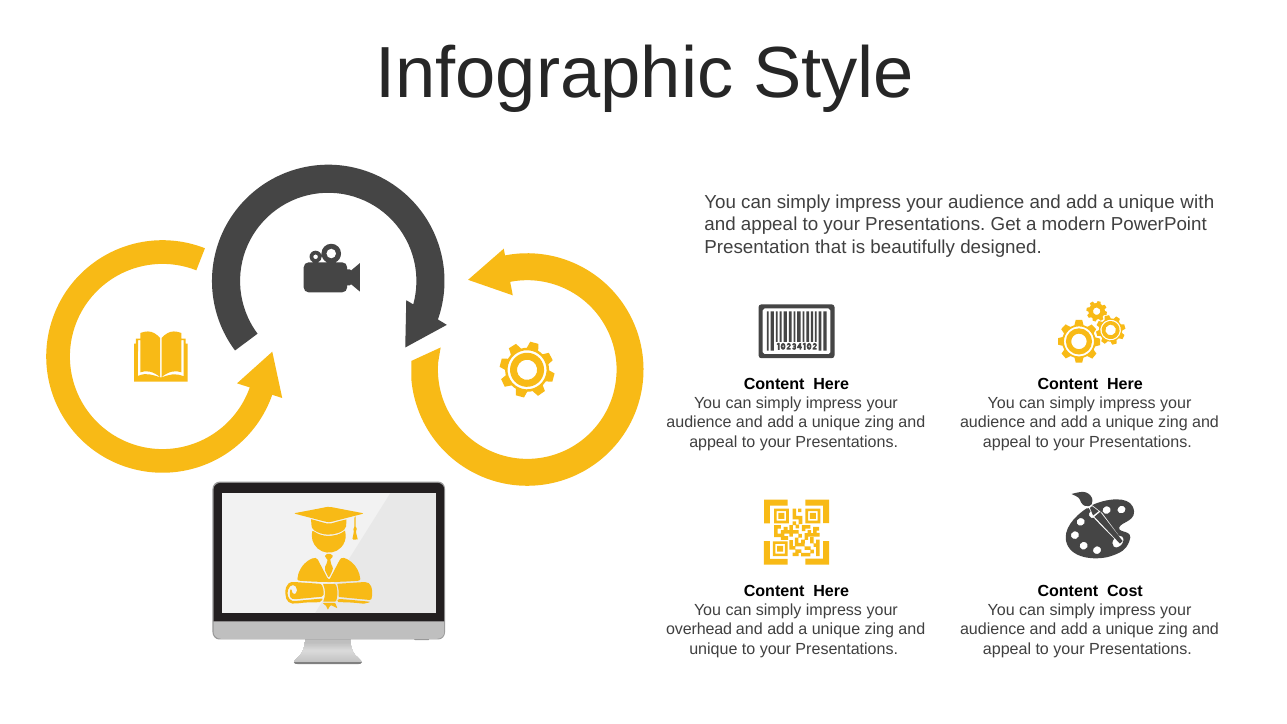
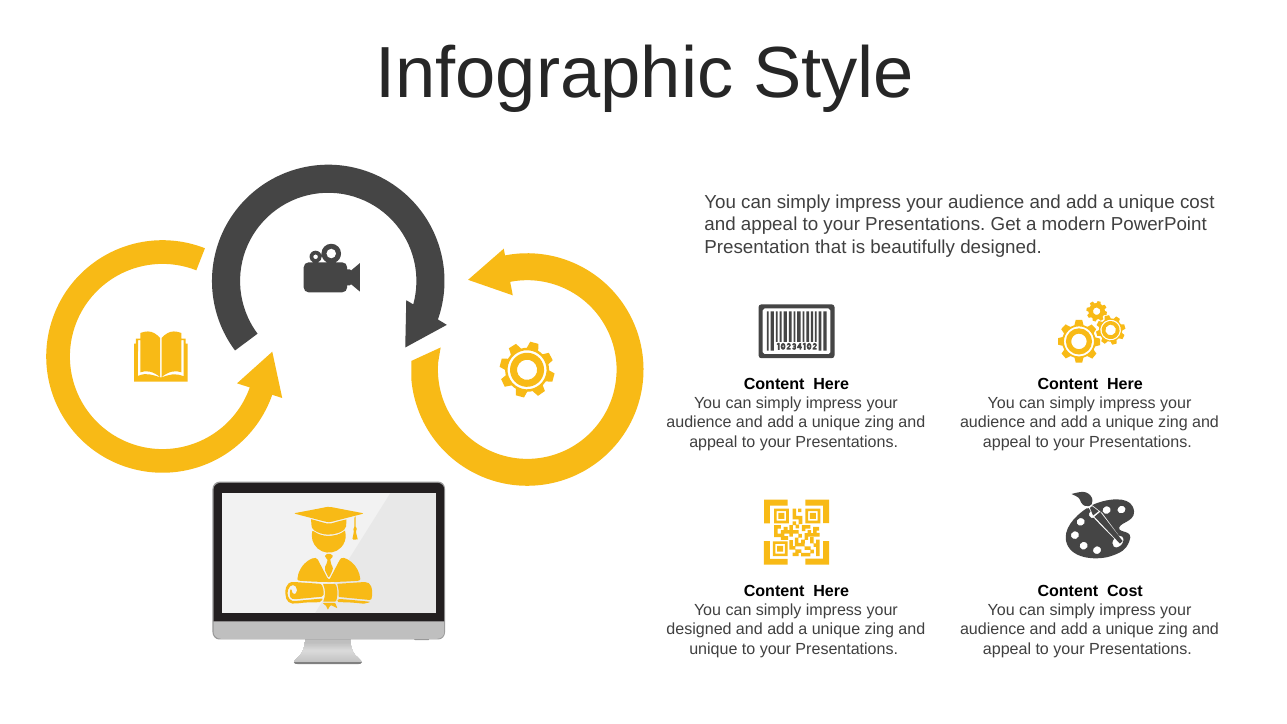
unique with: with -> cost
overhead at (699, 630): overhead -> designed
